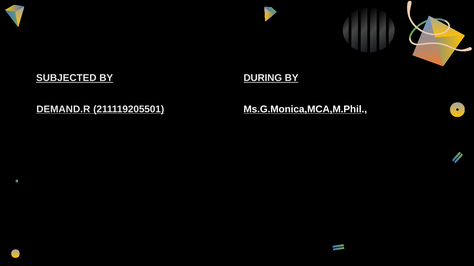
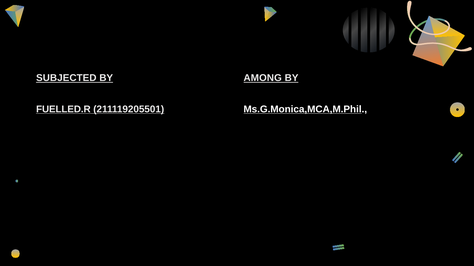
DURING: DURING -> AMONG
DEMAND.R: DEMAND.R -> FUELLED.R
